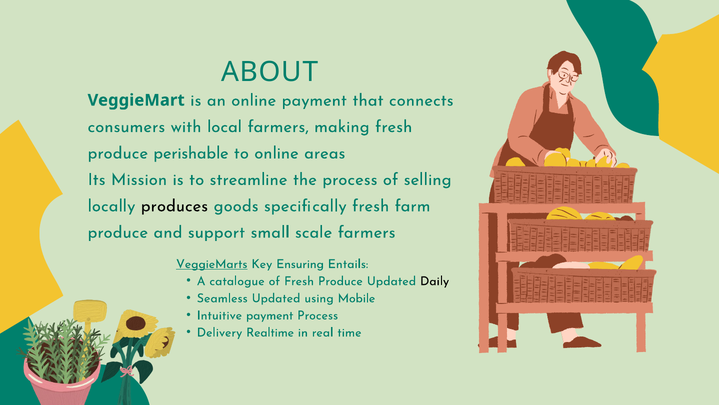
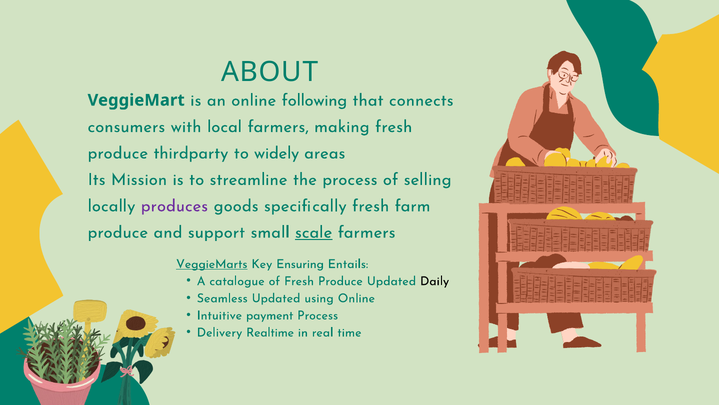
online payment: payment -> following
perishable: perishable -> thirdparty
to online: online -> widely
produces colour: black -> purple
scale underline: none -> present
using Mobile: Mobile -> Online
